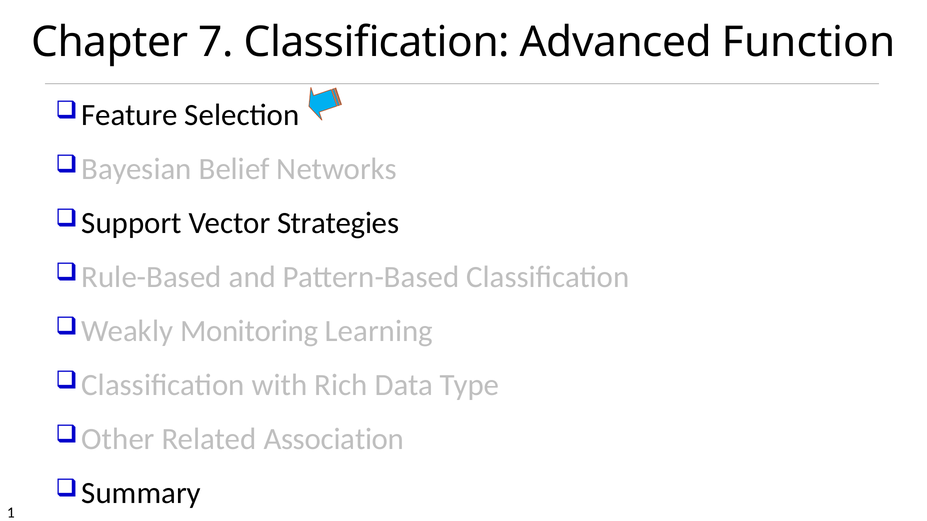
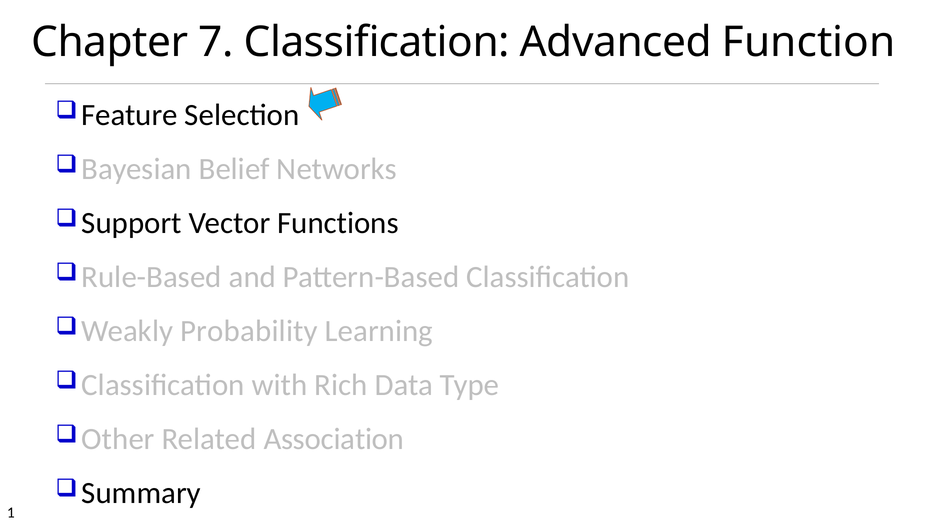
Strategies: Strategies -> Functions
Monitoring: Monitoring -> Probability
